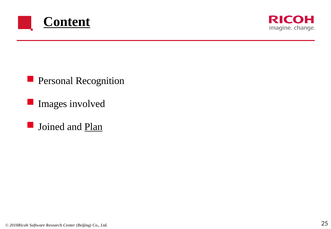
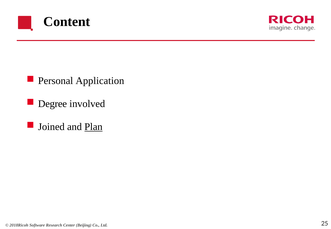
Content underline: present -> none
Recognition: Recognition -> Application
Images: Images -> Degree
